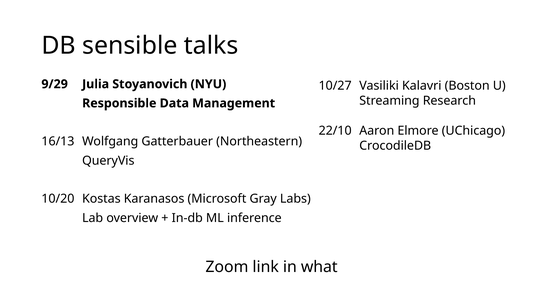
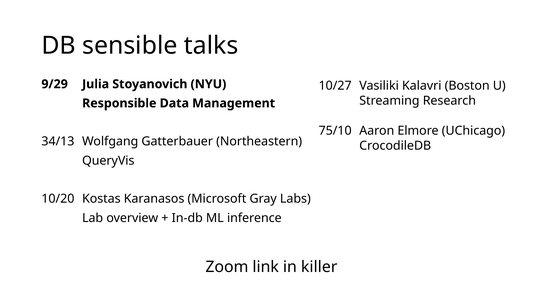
22/10: 22/10 -> 75/10
16/13: 16/13 -> 34/13
what: what -> killer
